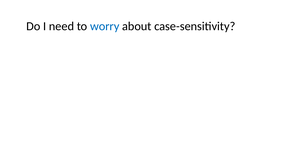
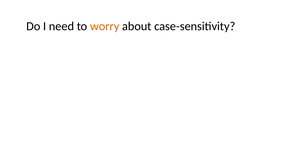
worry colour: blue -> orange
